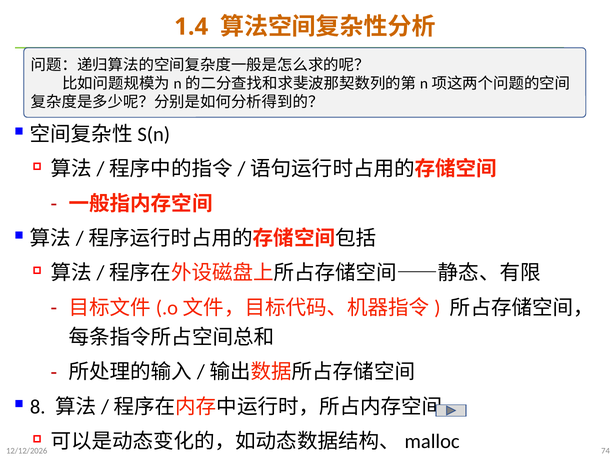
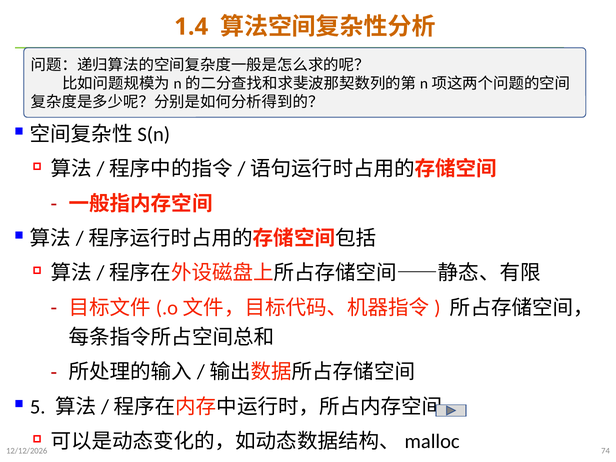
8: 8 -> 5
